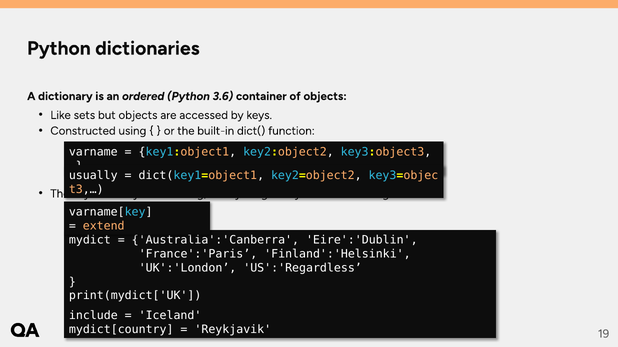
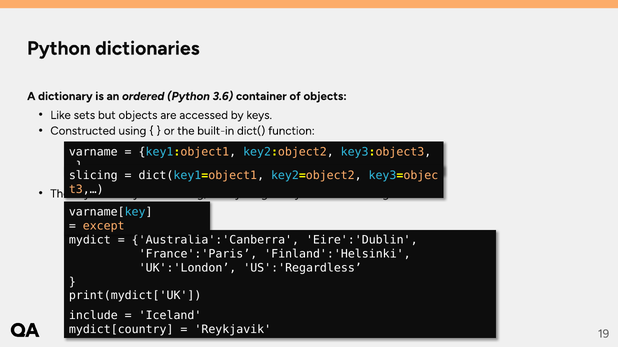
usually at (93, 176): usually -> slicing
extend: extend -> except
